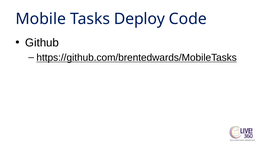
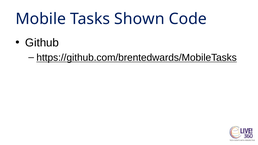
Deploy: Deploy -> Shown
